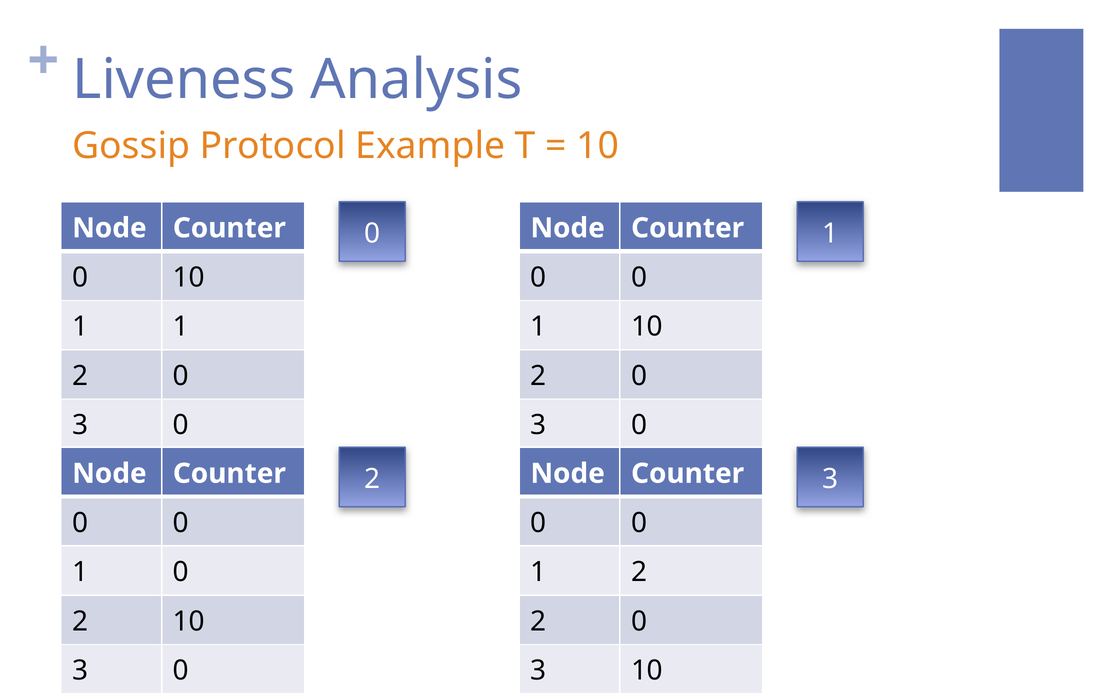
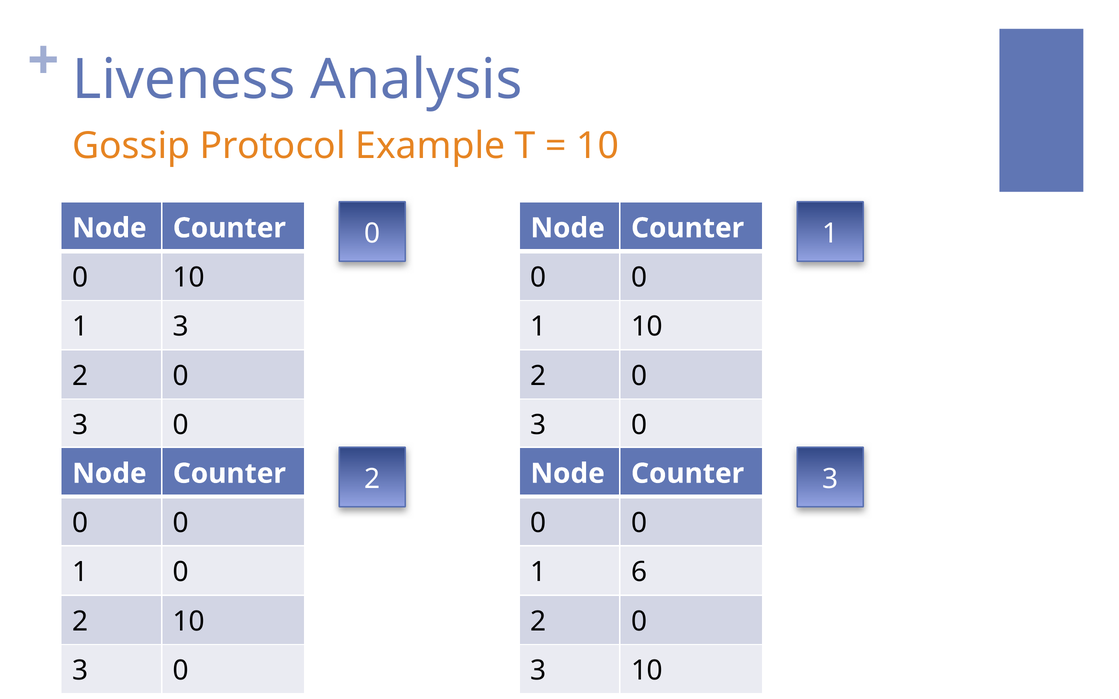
1 1: 1 -> 3
2 at (639, 572): 2 -> 6
